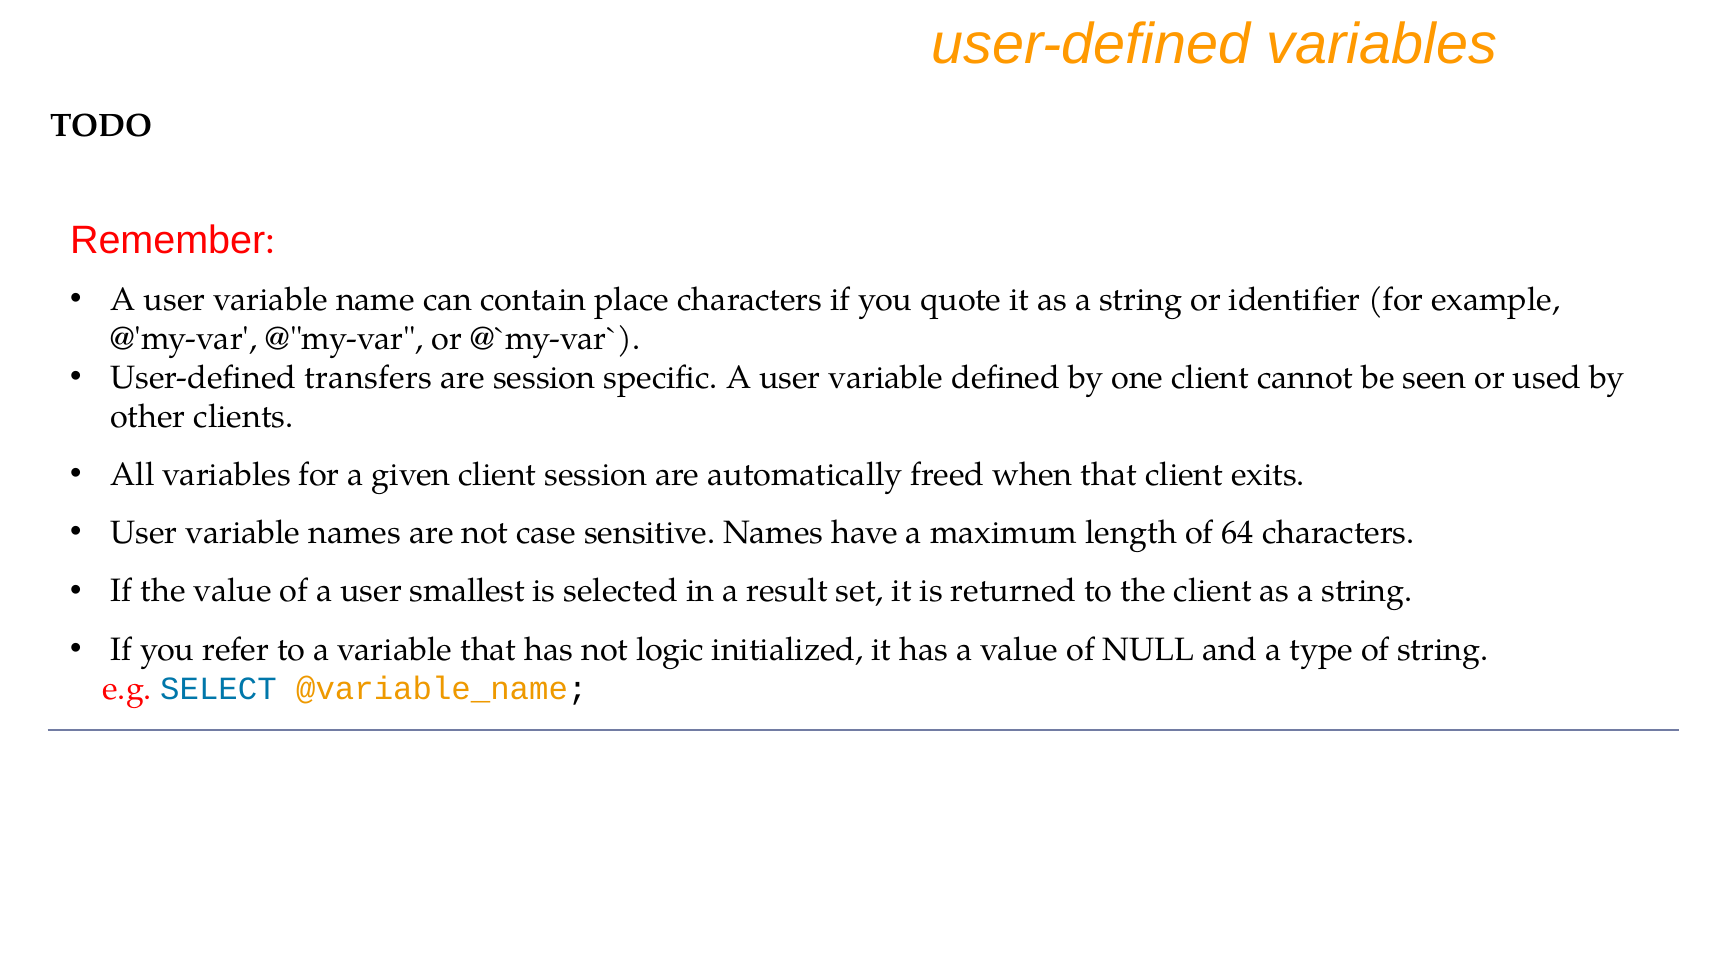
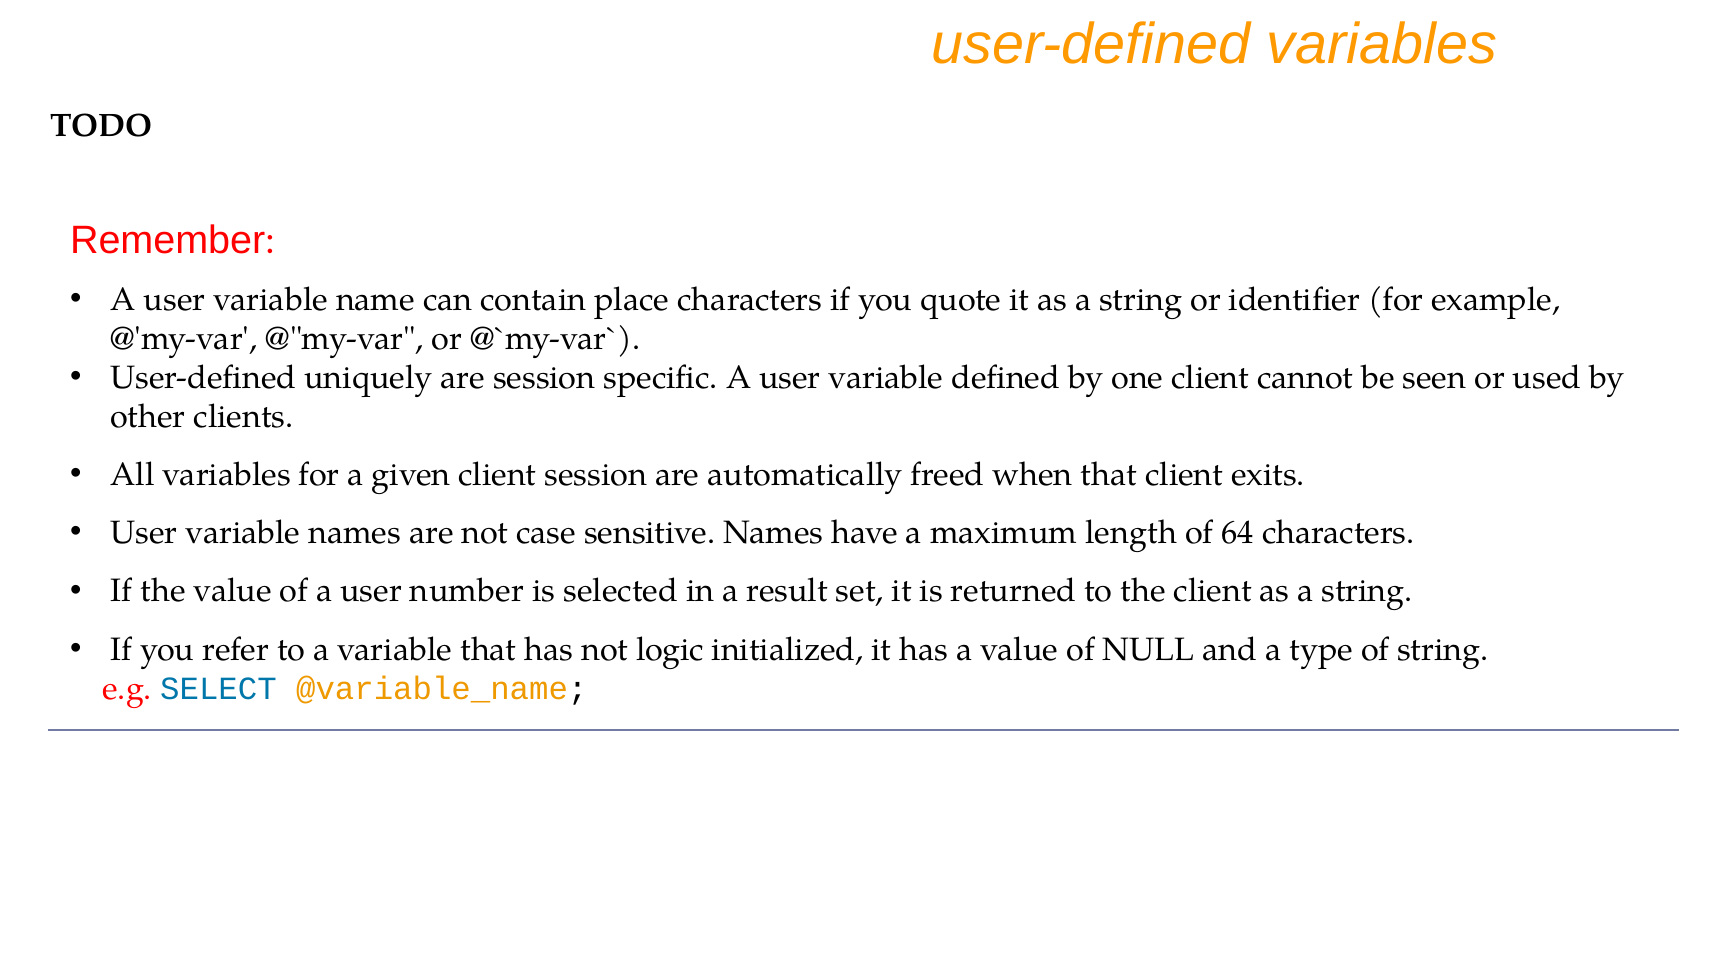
transfers: transfers -> uniquely
smallest: smallest -> number
